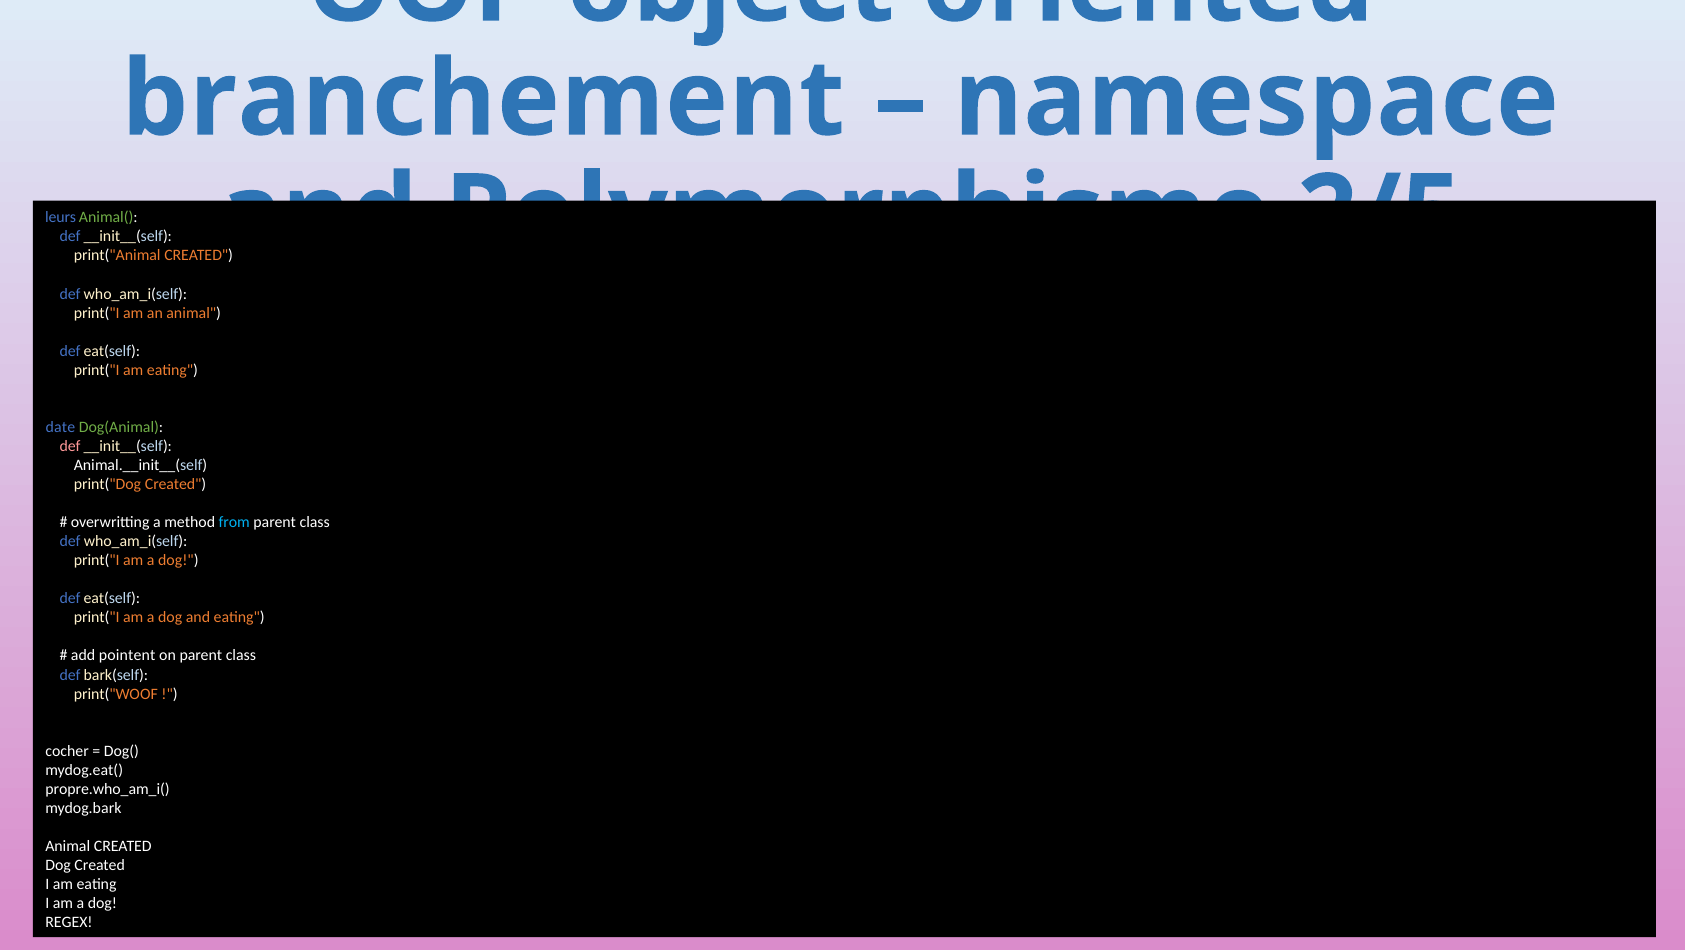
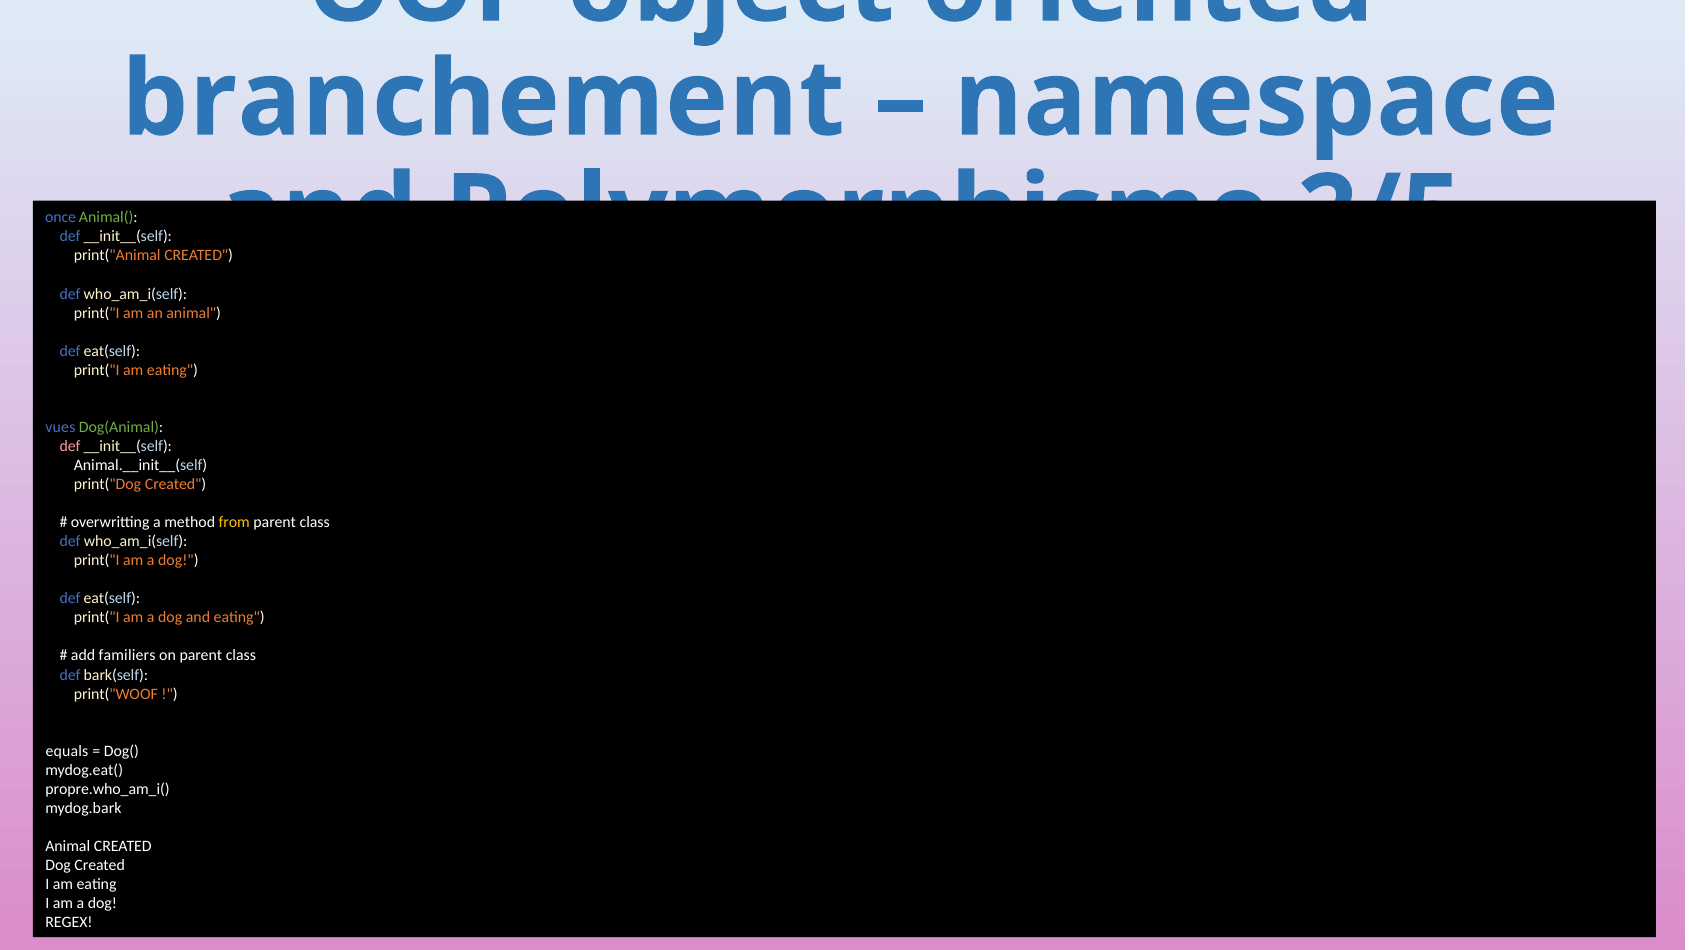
leurs: leurs -> once
date: date -> vues
from colour: light blue -> yellow
pointent: pointent -> familiers
cocher: cocher -> equals
